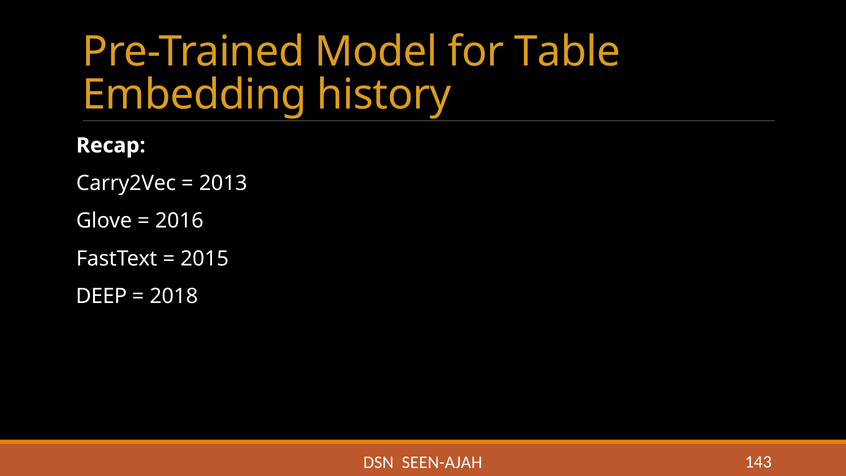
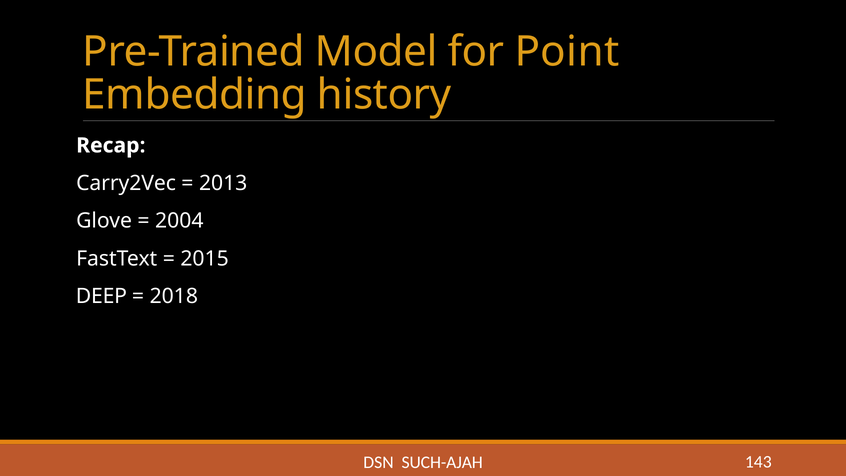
Table: Table -> Point
2016: 2016 -> 2004
SEEN-AJAH: SEEN-AJAH -> SUCH-AJAH
